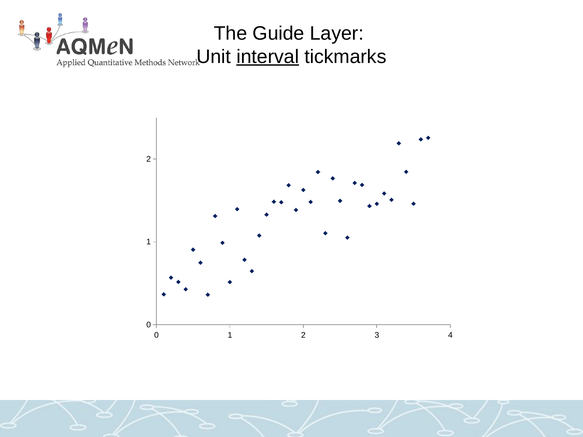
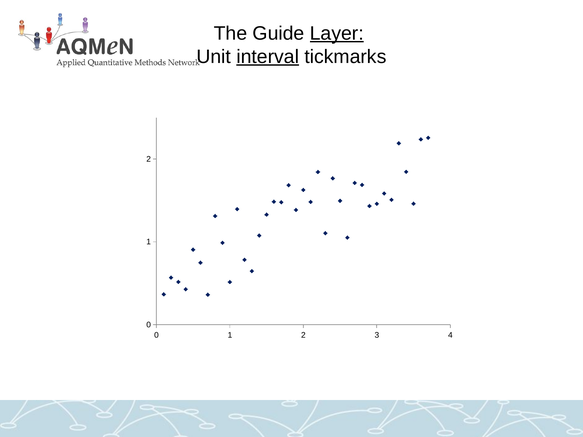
Layer underline: none -> present
